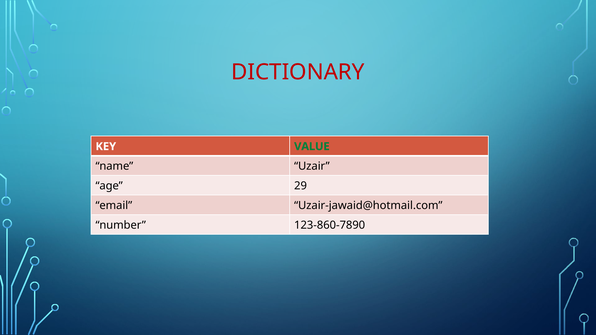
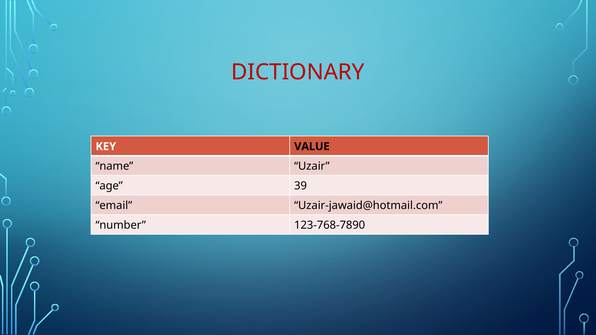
VALUE colour: green -> black
29: 29 -> 39
123-860-7890: 123-860-7890 -> 123-768-7890
